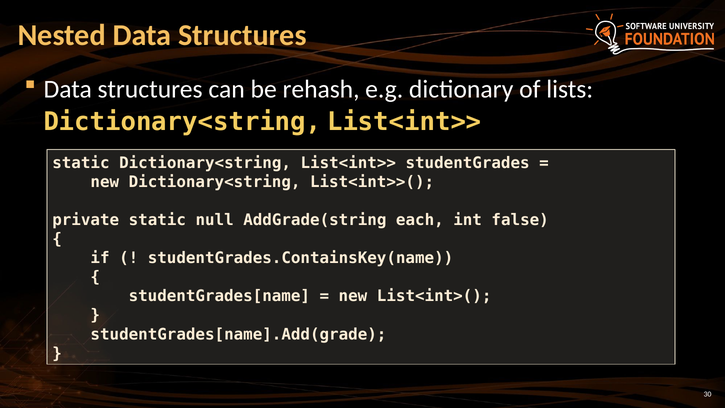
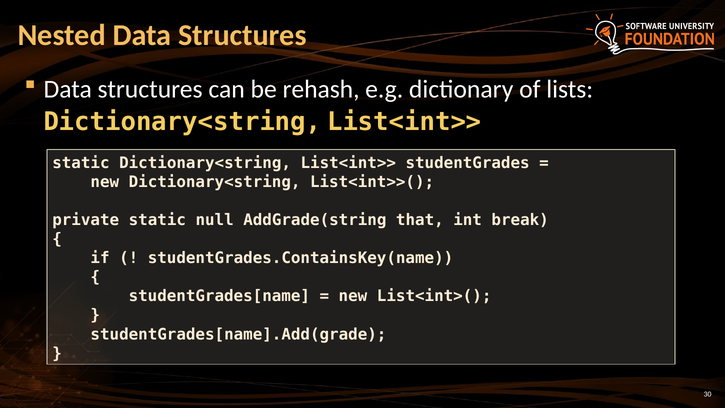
each: each -> that
false: false -> break
